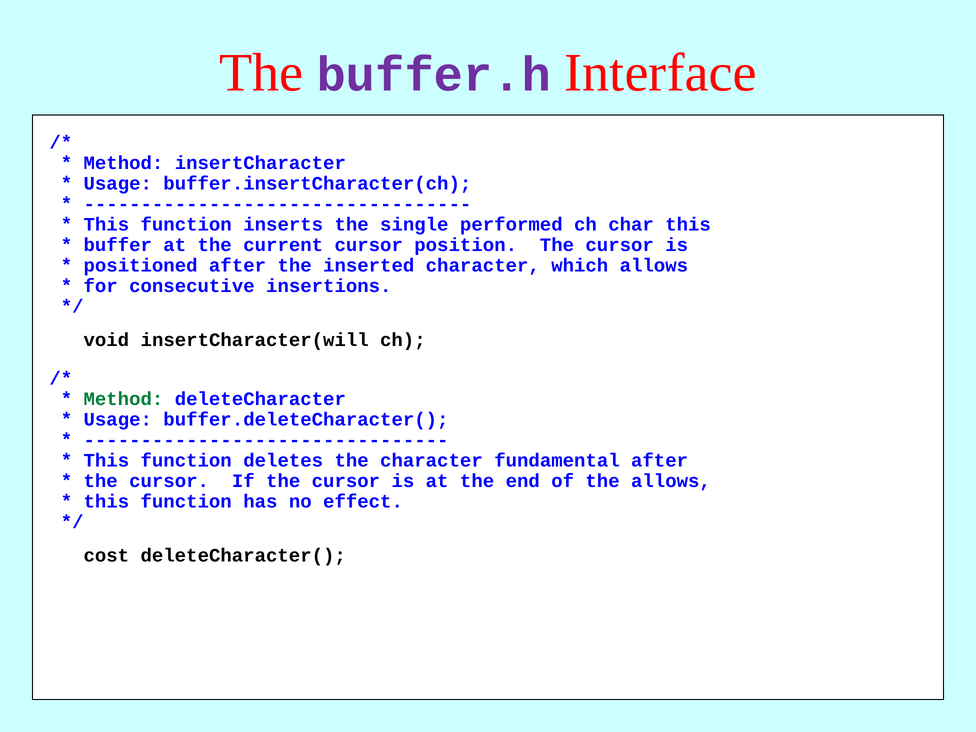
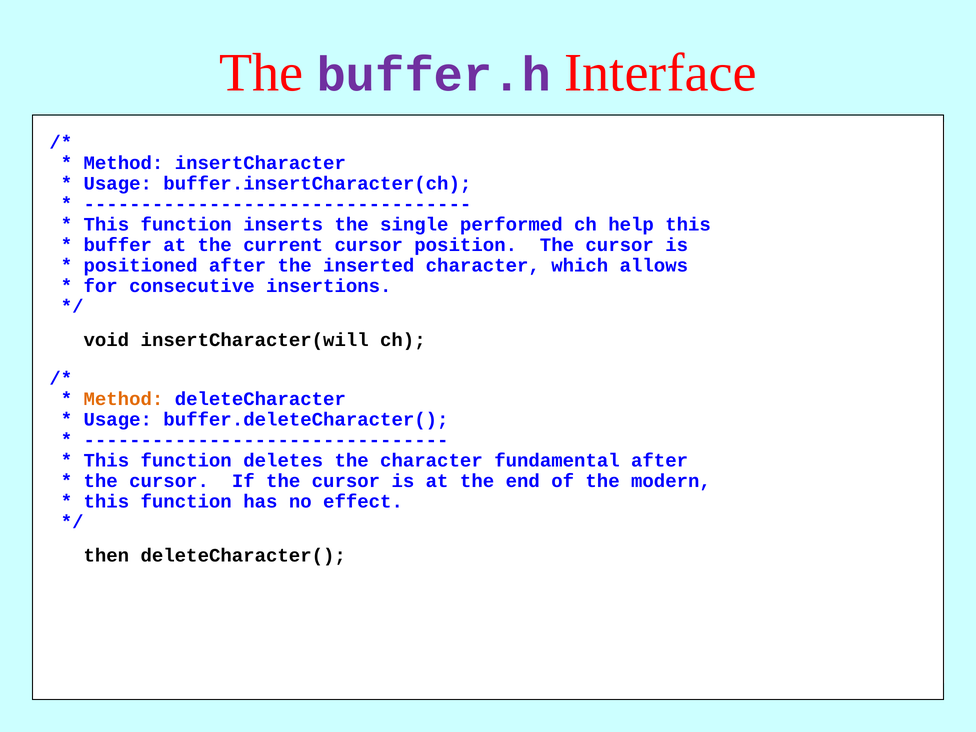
char: char -> help
Method at (123, 399) colour: green -> orange
the allows: allows -> modern
cost: cost -> then
